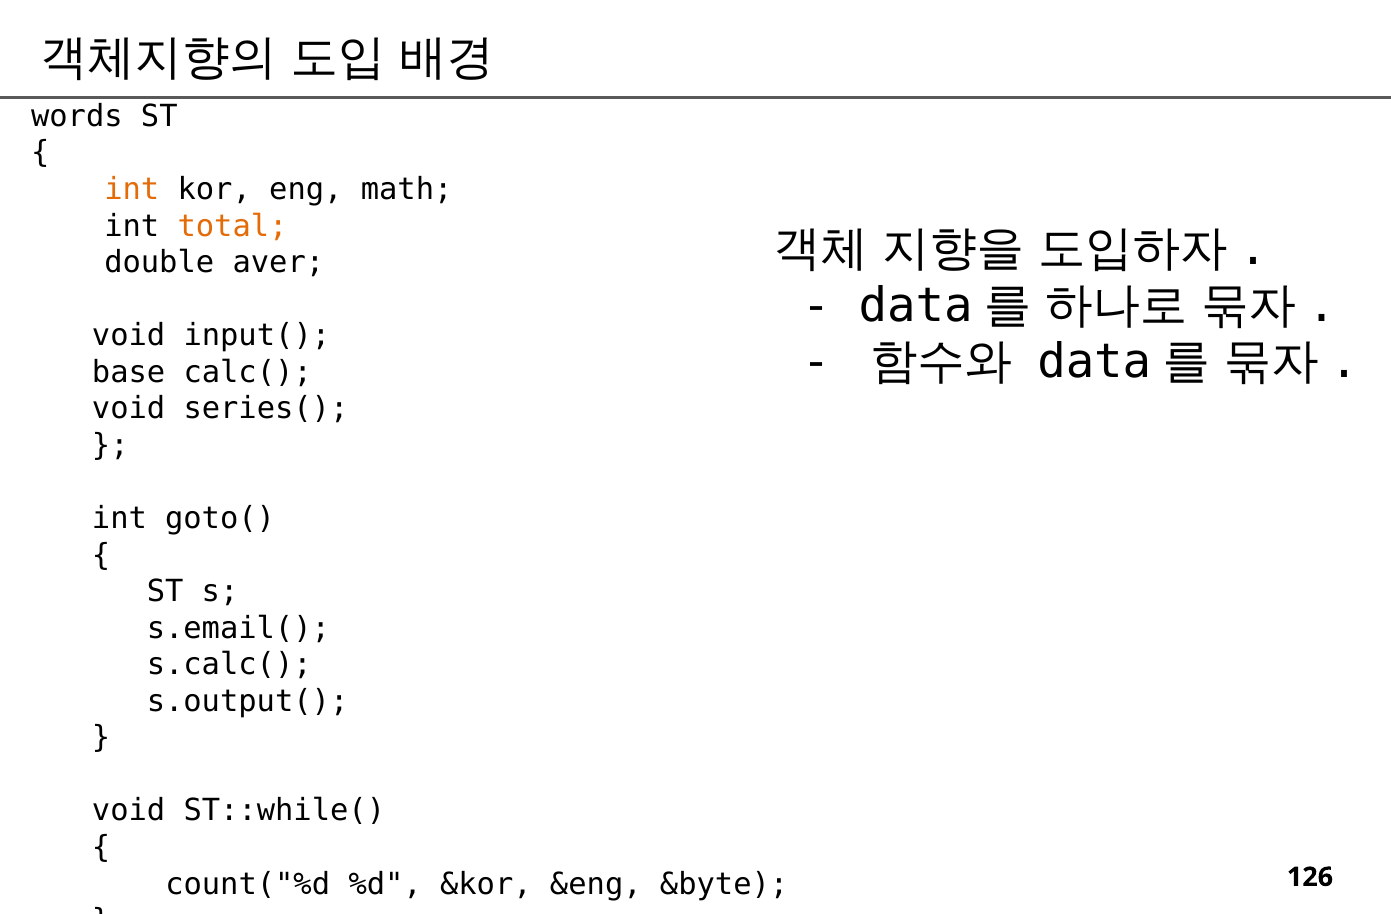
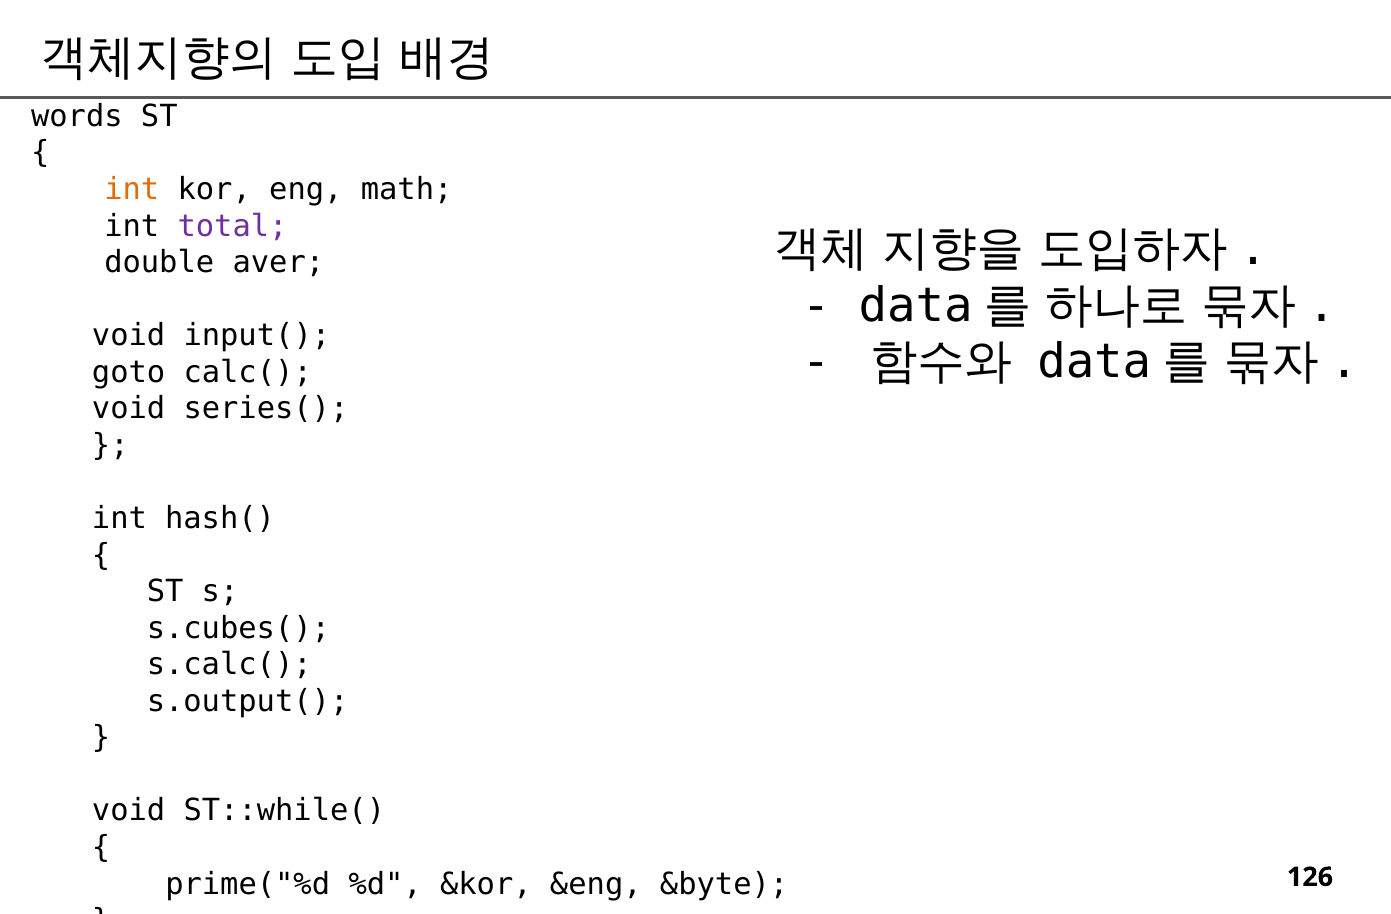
total at (233, 226) colour: orange -> purple
base: base -> goto
goto(: goto( -> hash(
s.email(: s.email( -> s.cubes(
count("%d: count("%d -> prime("%d
